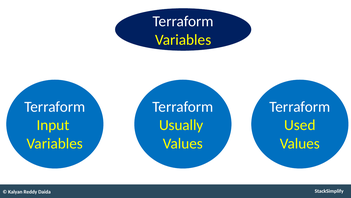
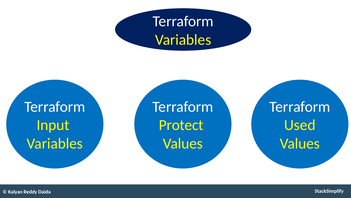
Usually: Usually -> Protect
